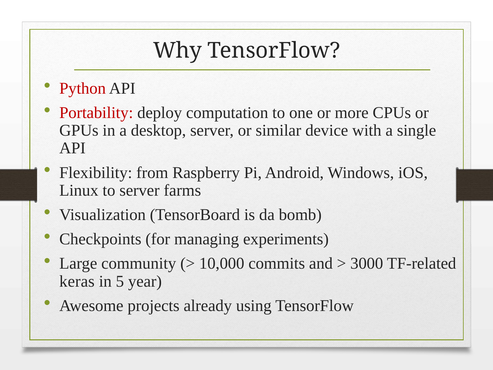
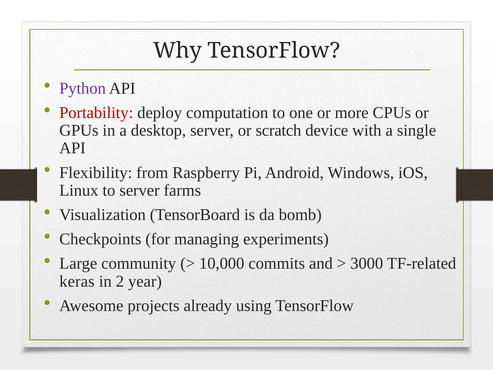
Python colour: red -> purple
similar: similar -> scratch
5: 5 -> 2
